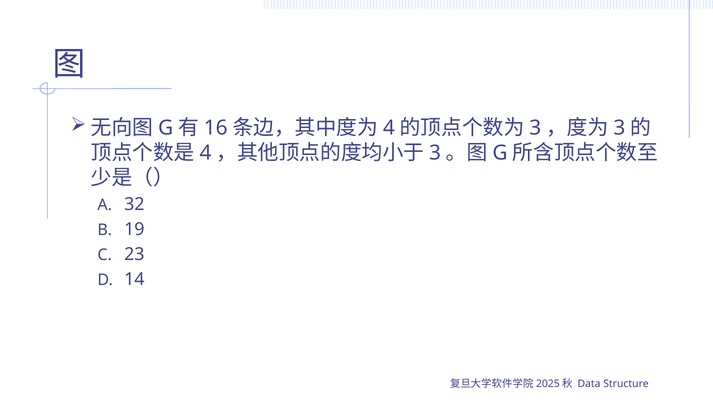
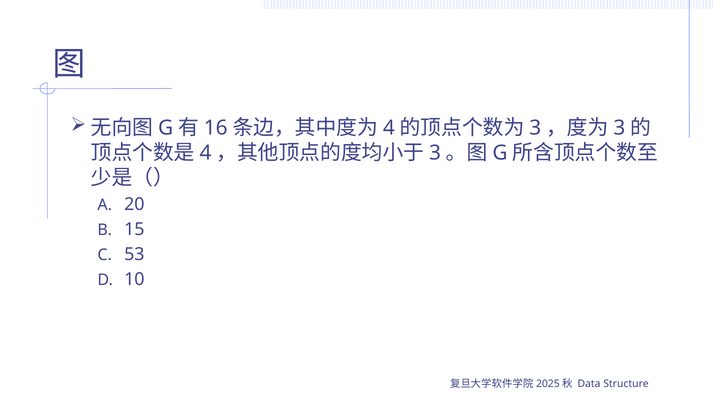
32: 32 -> 20
19: 19 -> 15
23: 23 -> 53
14: 14 -> 10
